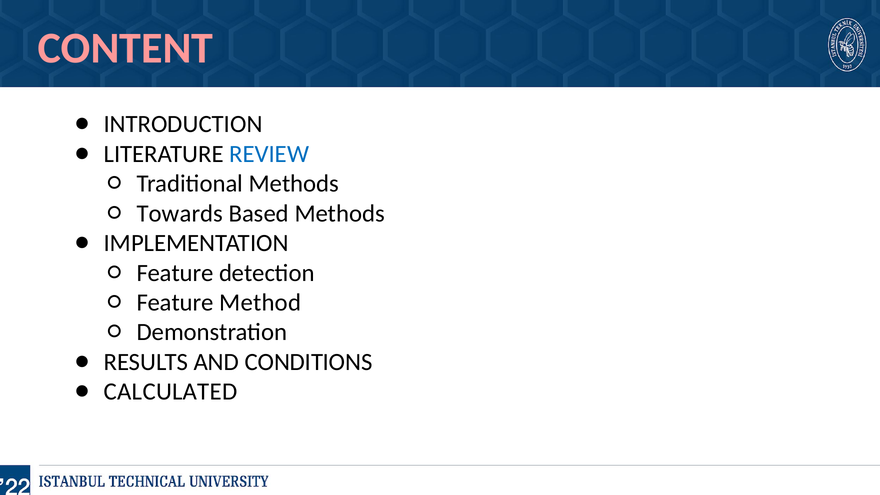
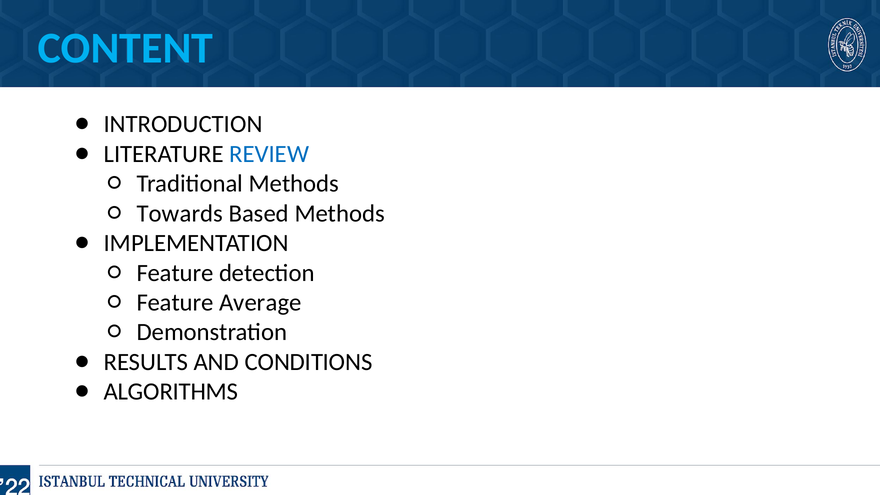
CONTENT colour: pink -> light blue
Method: Method -> Average
CALCULATED: CALCULATED -> ALGORITHMS
